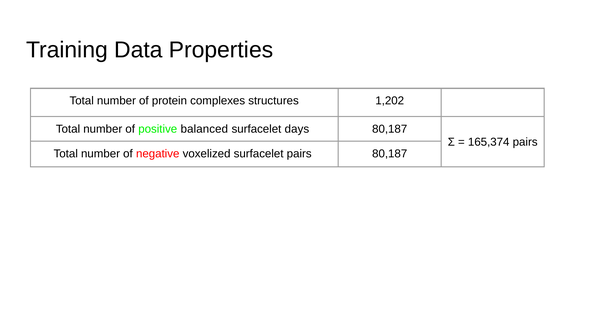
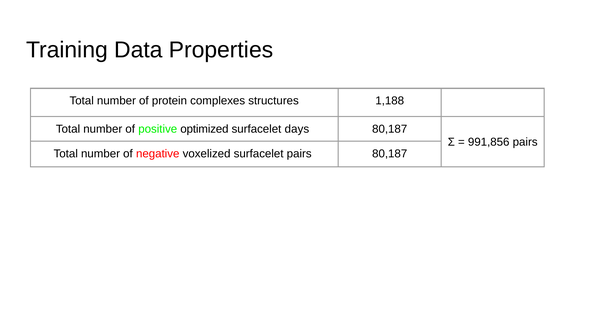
1,202: 1,202 -> 1,188
balanced: balanced -> optimized
165,374: 165,374 -> 991,856
